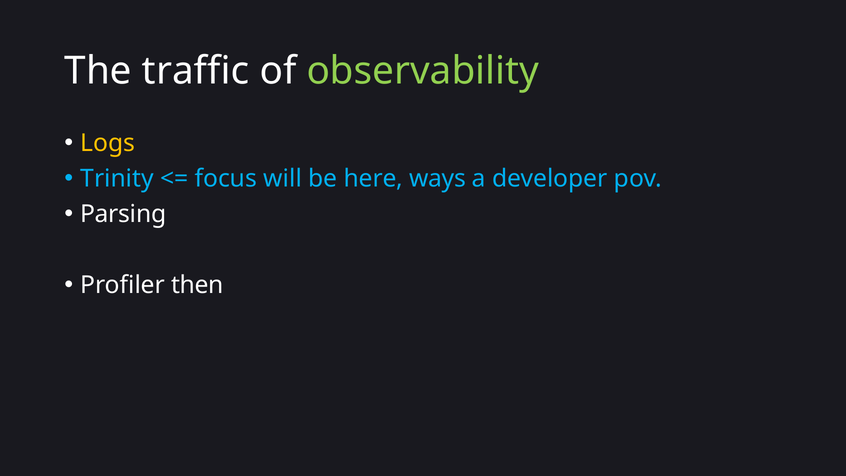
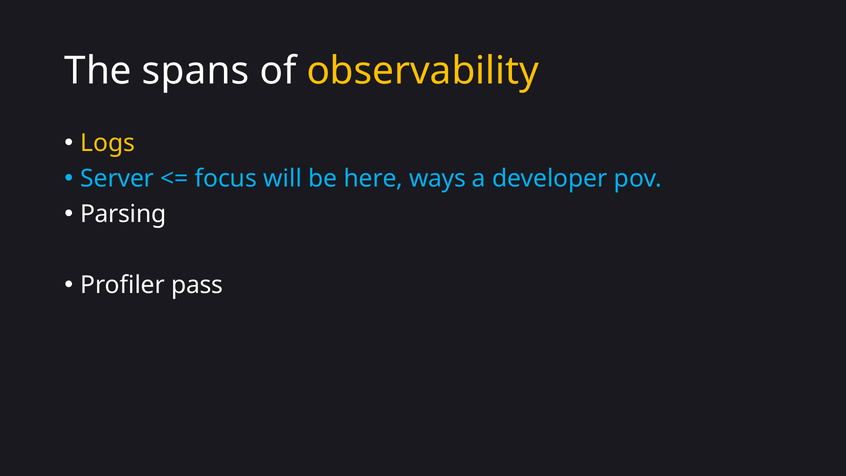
traffic: traffic -> spans
observability colour: light green -> yellow
Trinity: Trinity -> Server
then: then -> pass
